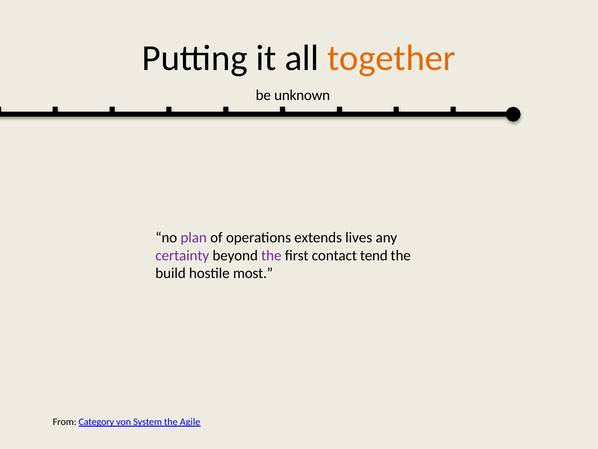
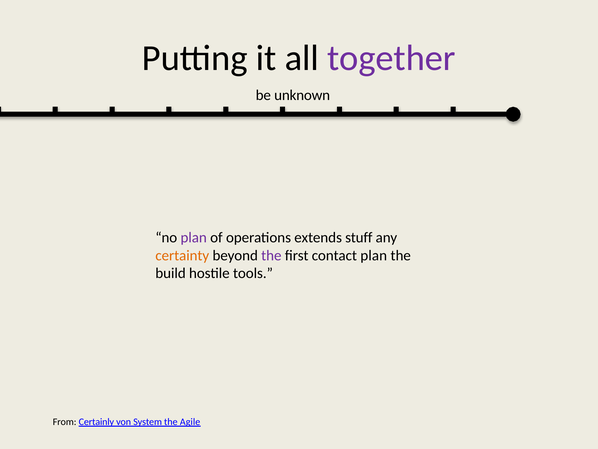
together colour: orange -> purple
lives: lives -> stuff
certainty colour: purple -> orange
contact tend: tend -> plan
most: most -> tools
Category: Category -> Certainly
